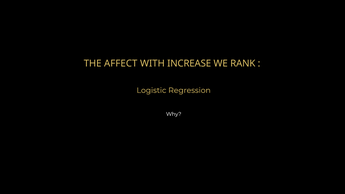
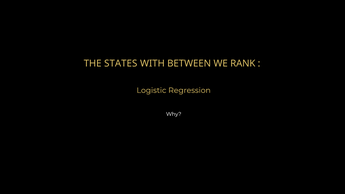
AFFECT: AFFECT -> STATES
INCREASE: INCREASE -> BETWEEN
